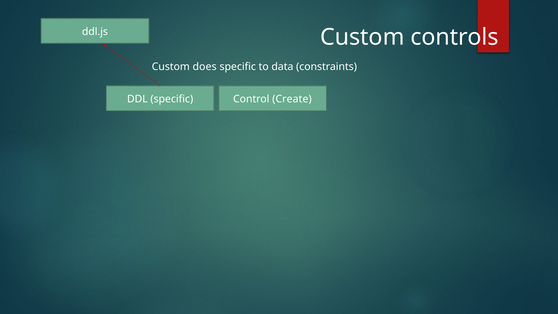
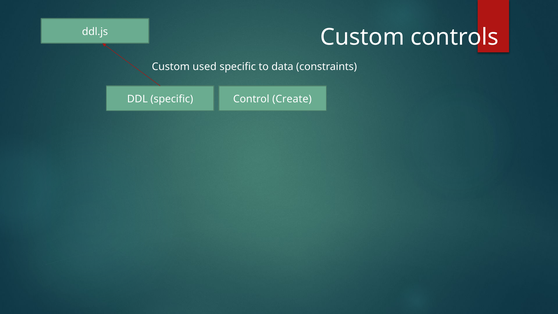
does: does -> used
